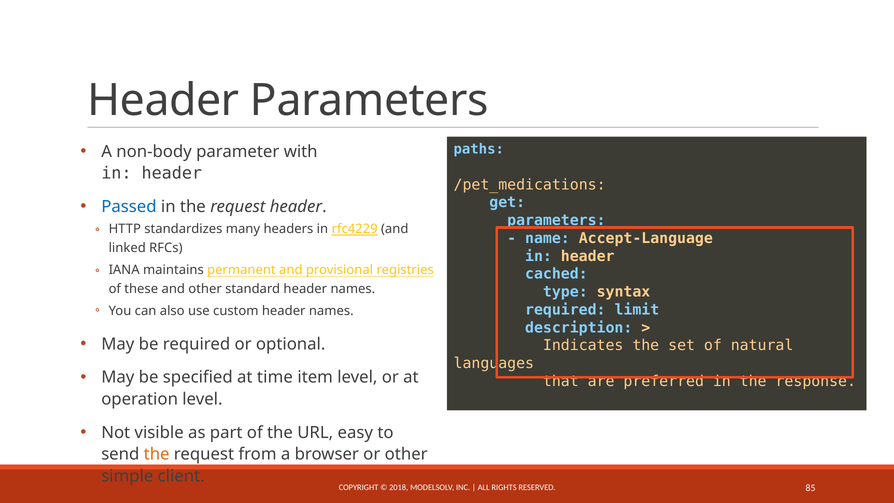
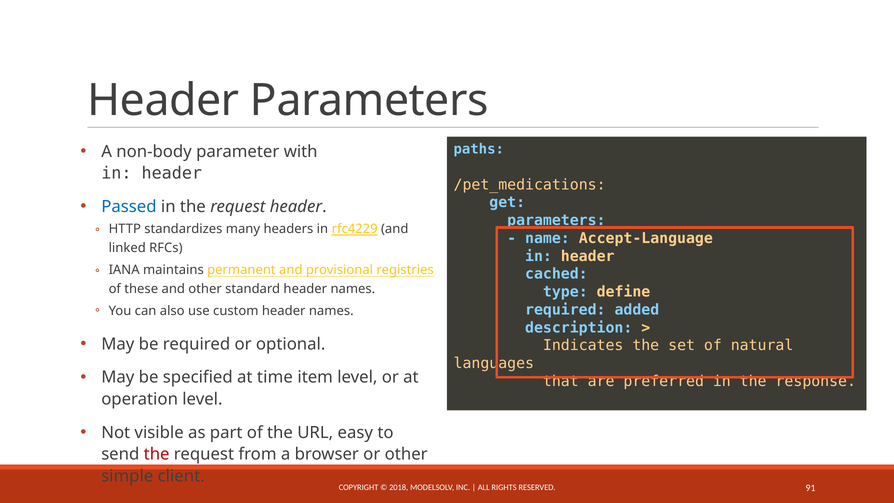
syntax: syntax -> define
limit: limit -> added
the at (157, 454) colour: orange -> red
85: 85 -> 91
